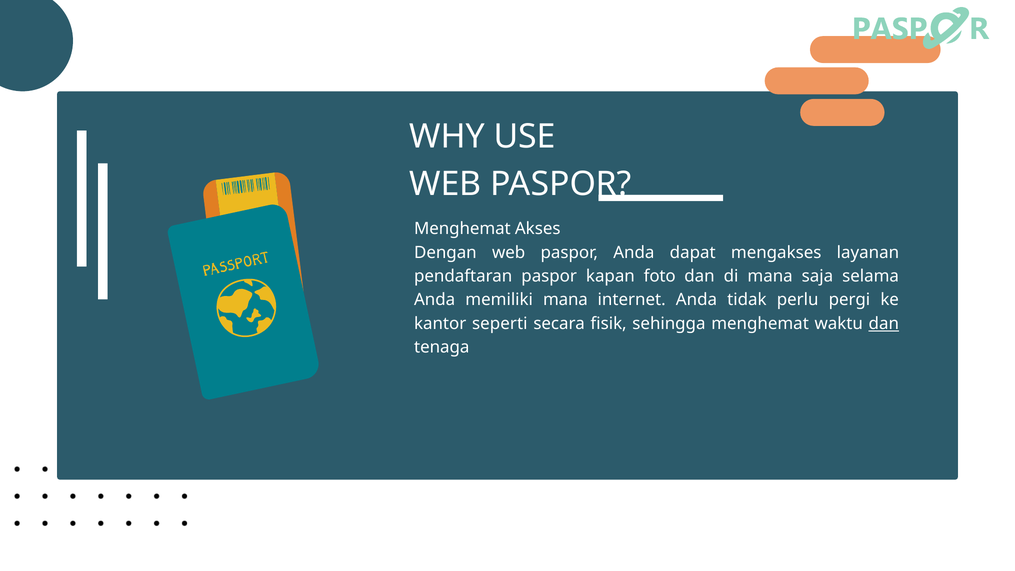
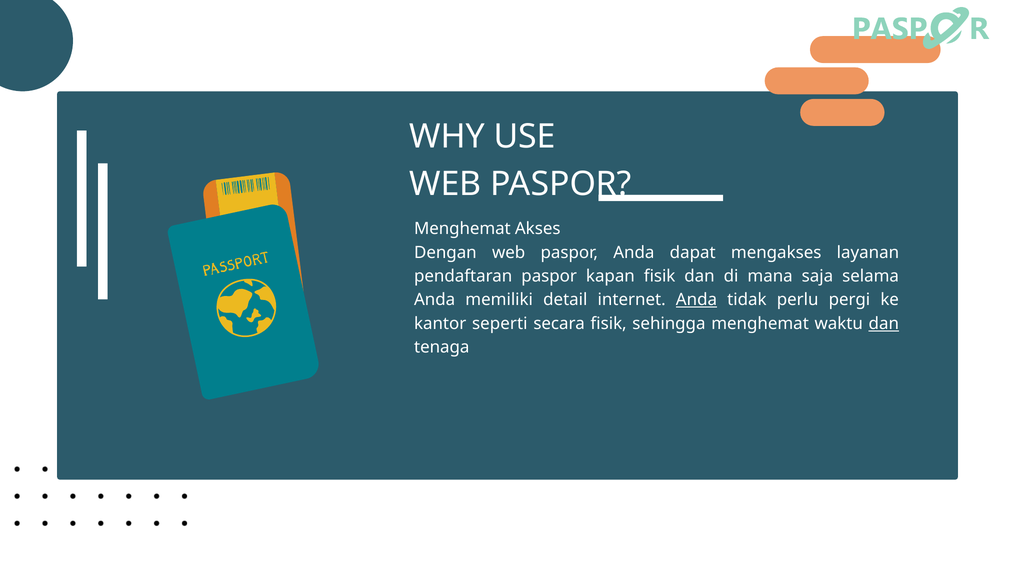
kapan foto: foto -> fisik
memiliki mana: mana -> detail
Anda at (696, 300) underline: none -> present
